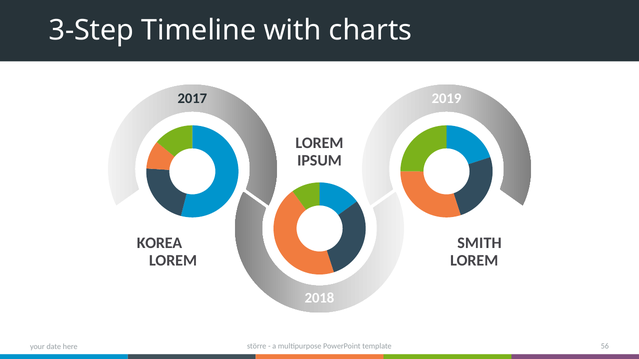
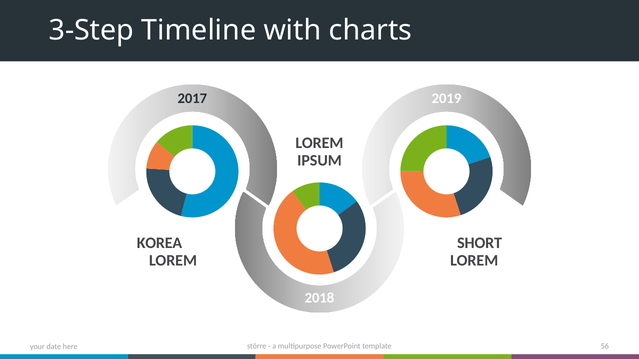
SMITH: SMITH -> SHORT
